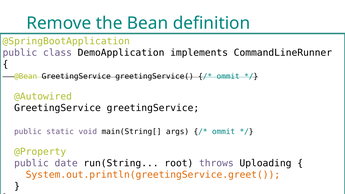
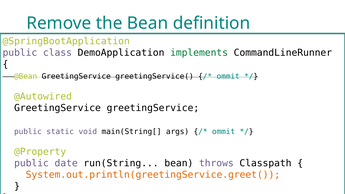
implements at (199, 53) colour: black -> green
run(String root: root -> bean
Uploading: Uploading -> Classpath
